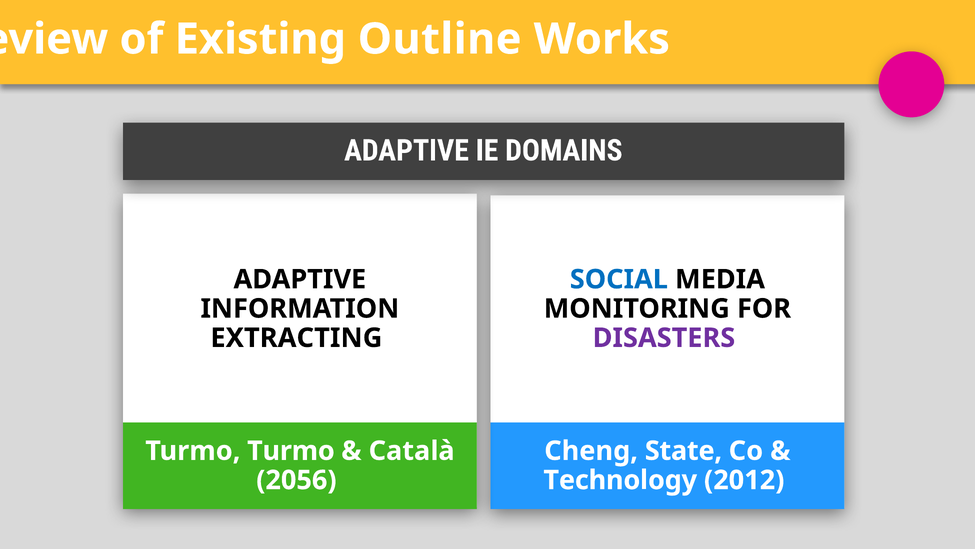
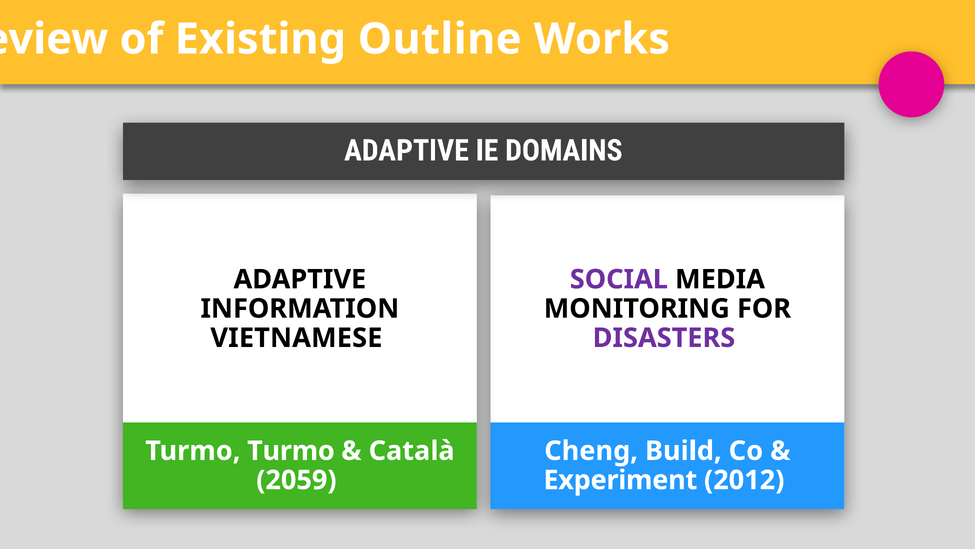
SOCIAL colour: blue -> purple
EXTRACTING: EXTRACTING -> VIETNAMESE
State: State -> Build
2056: 2056 -> 2059
Technology: Technology -> Experiment
